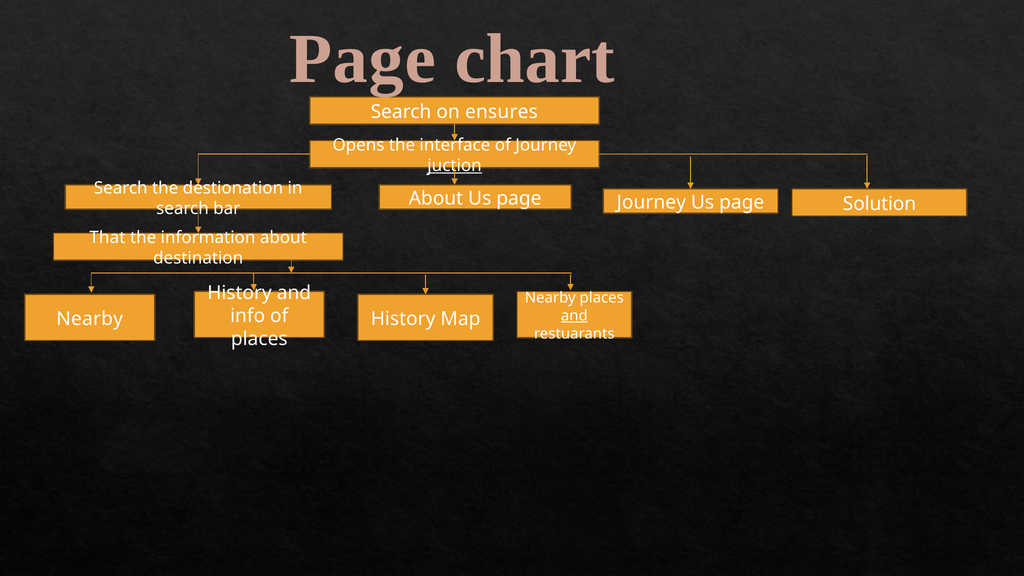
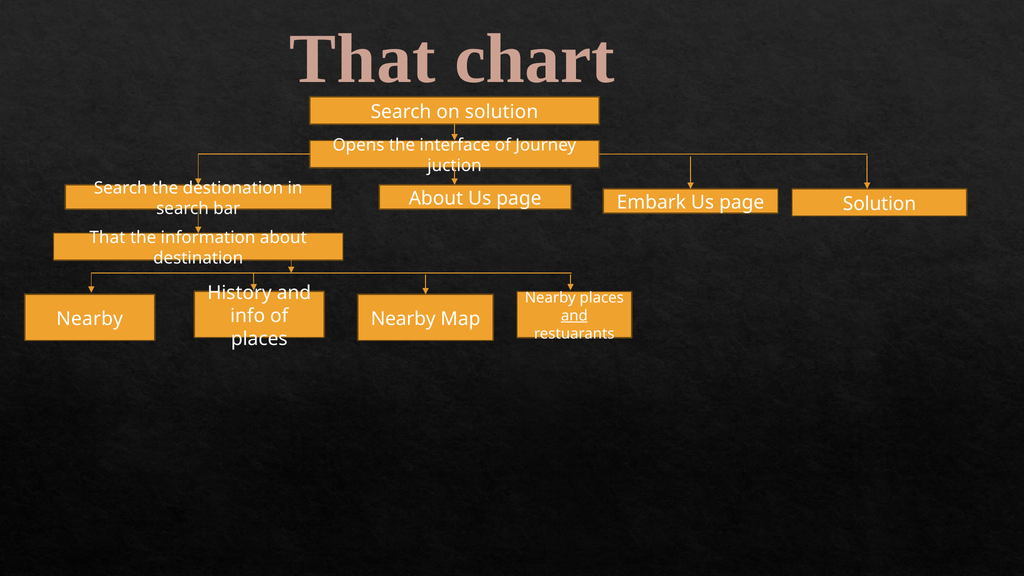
Page at (362, 59): Page -> That
on ensures: ensures -> solution
juction underline: present -> none
page Journey: Journey -> Embark
History at (403, 319): History -> Nearby
